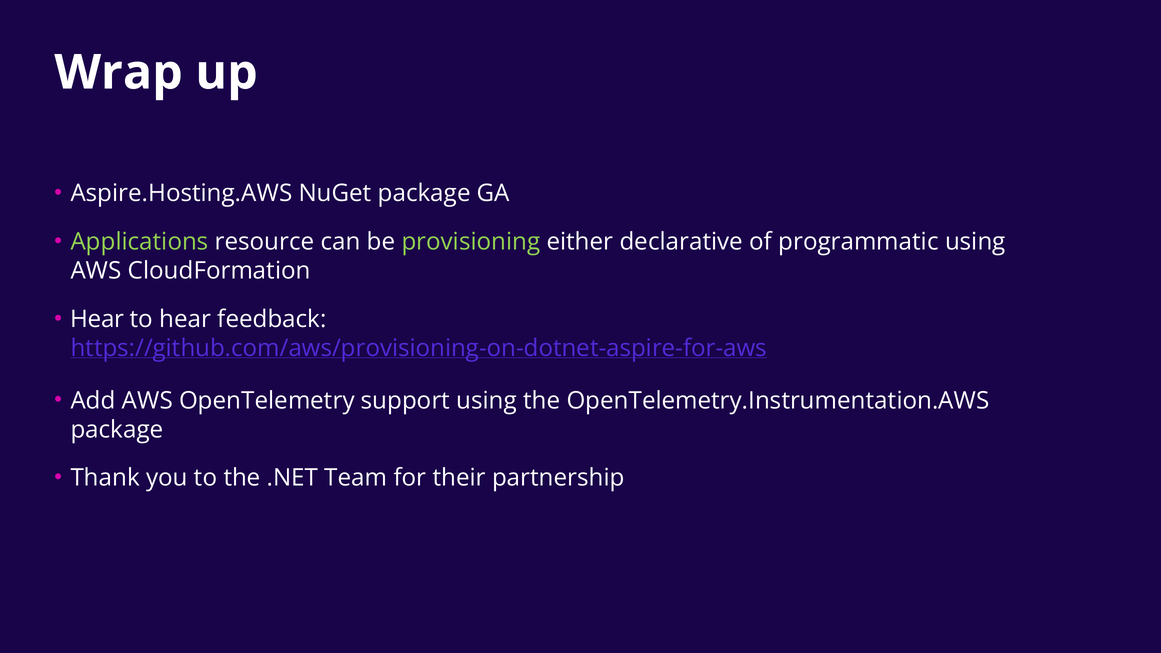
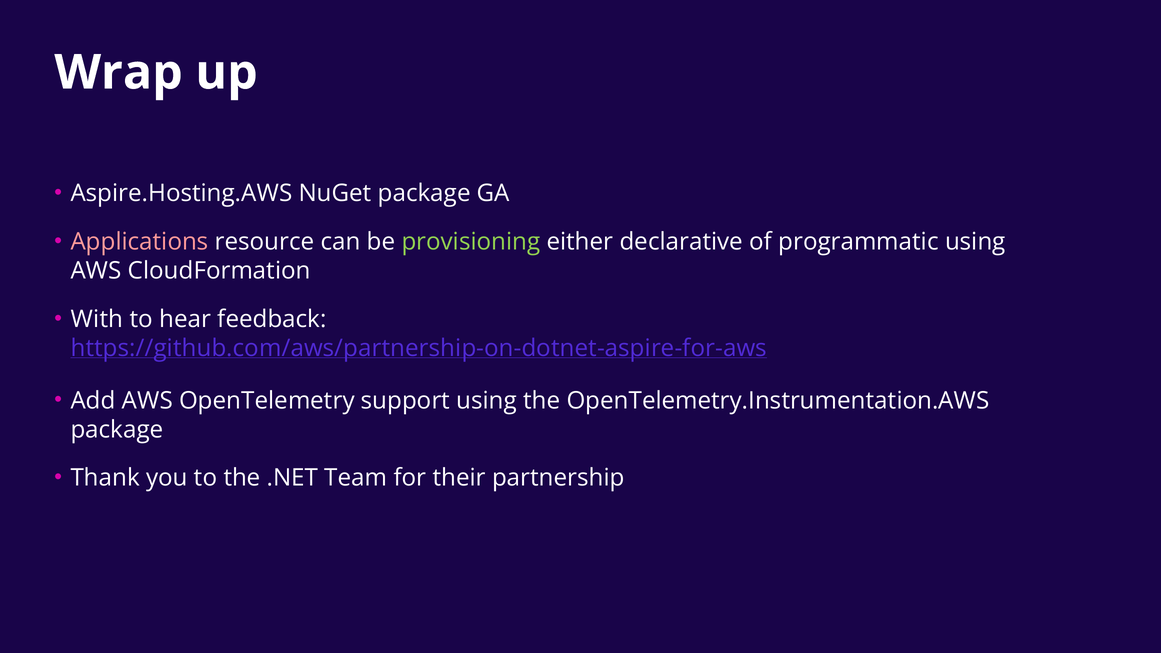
Applications colour: light green -> pink
Hear at (97, 319): Hear -> With
https://github.com/aws/provisioning-on-dotnet-aspire-for-aws: https://github.com/aws/provisioning-on-dotnet-aspire-for-aws -> https://github.com/aws/partnership-on-dotnet-aspire-for-aws
